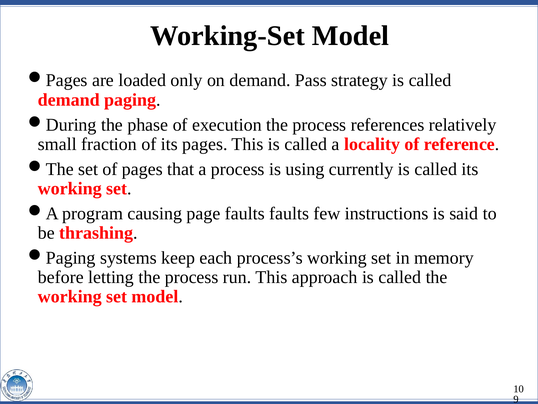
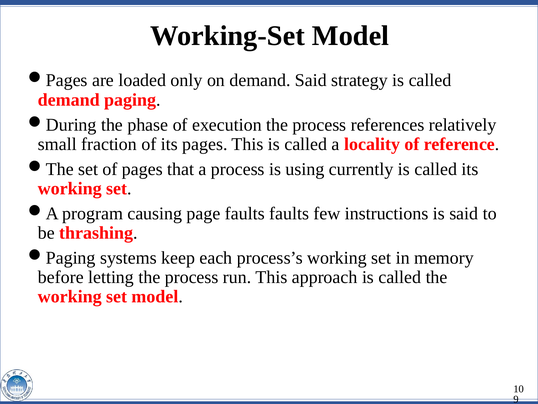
demand Pass: Pass -> Said
